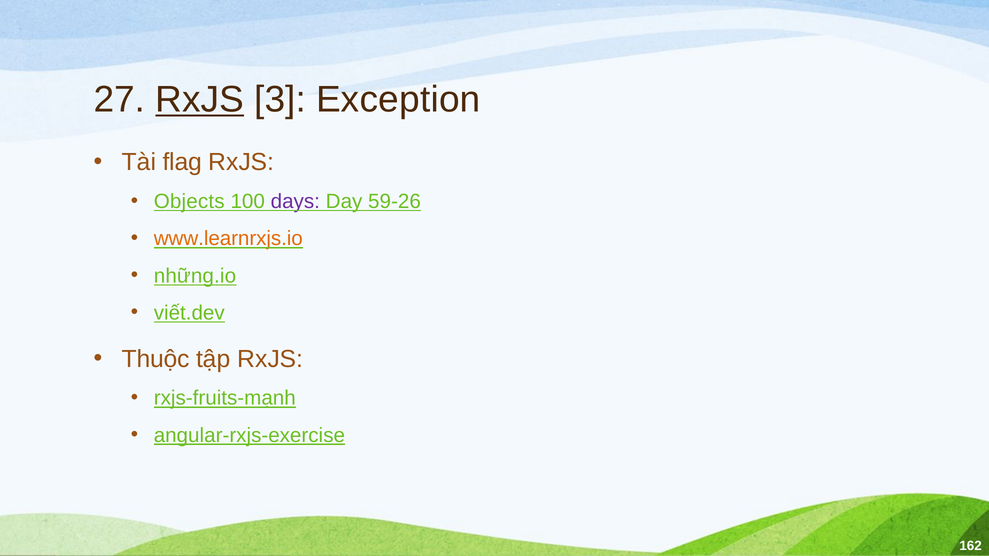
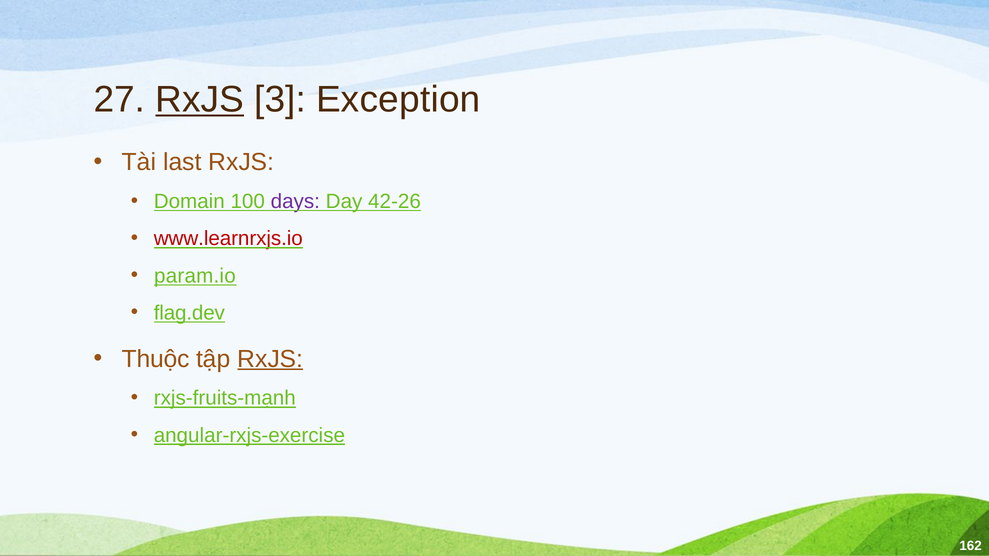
flag: flag -> last
Objects: Objects -> Domain
59-26: 59-26 -> 42-26
www.learnrxjs.io colour: orange -> red
những.io: những.io -> param.io
viết.dev: viết.dev -> flag.dev
RxJS at (270, 359) underline: none -> present
